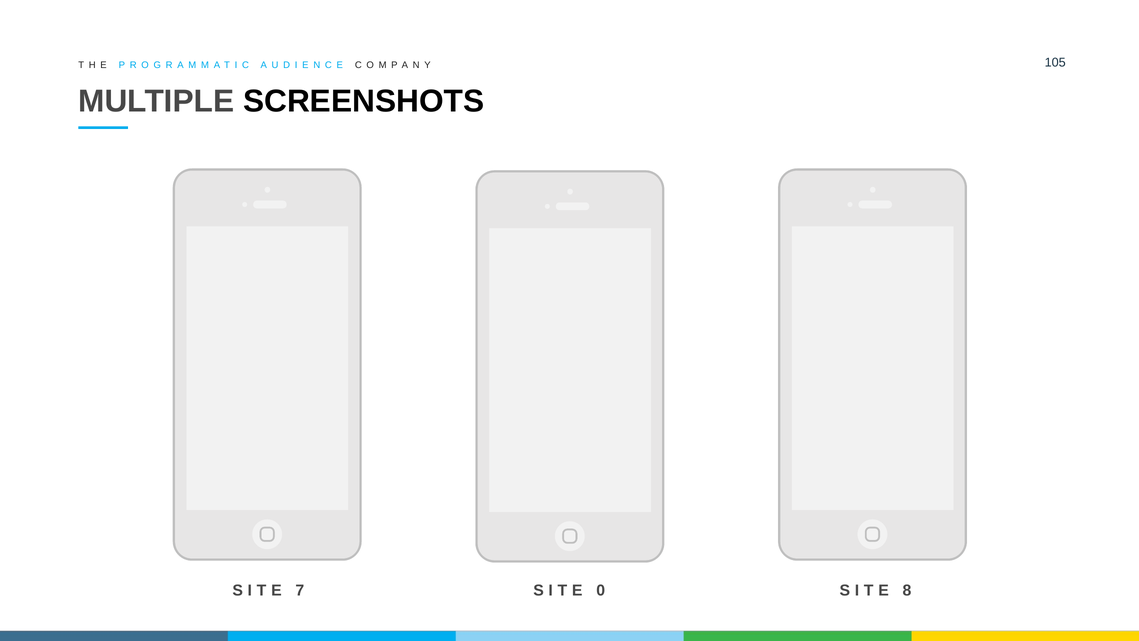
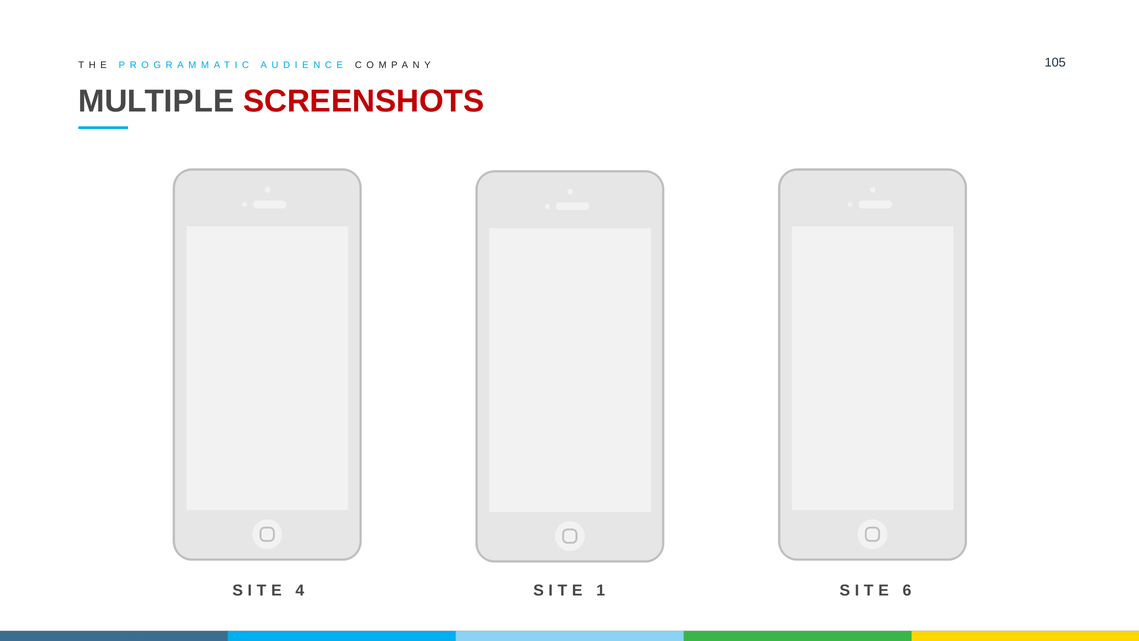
SCREENSHOTS colour: black -> red
7: 7 -> 4
0: 0 -> 1
8: 8 -> 6
